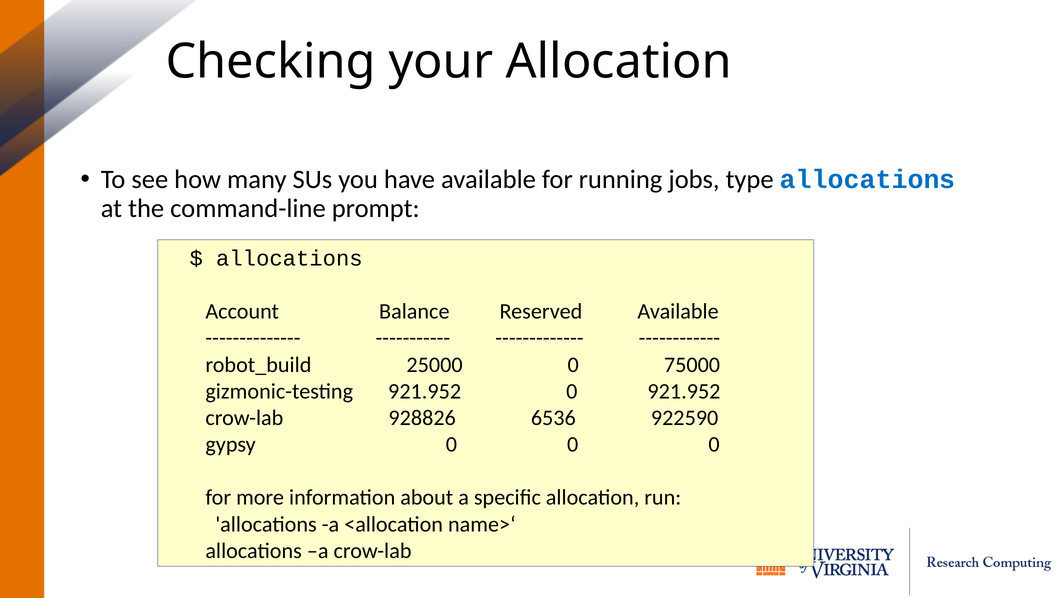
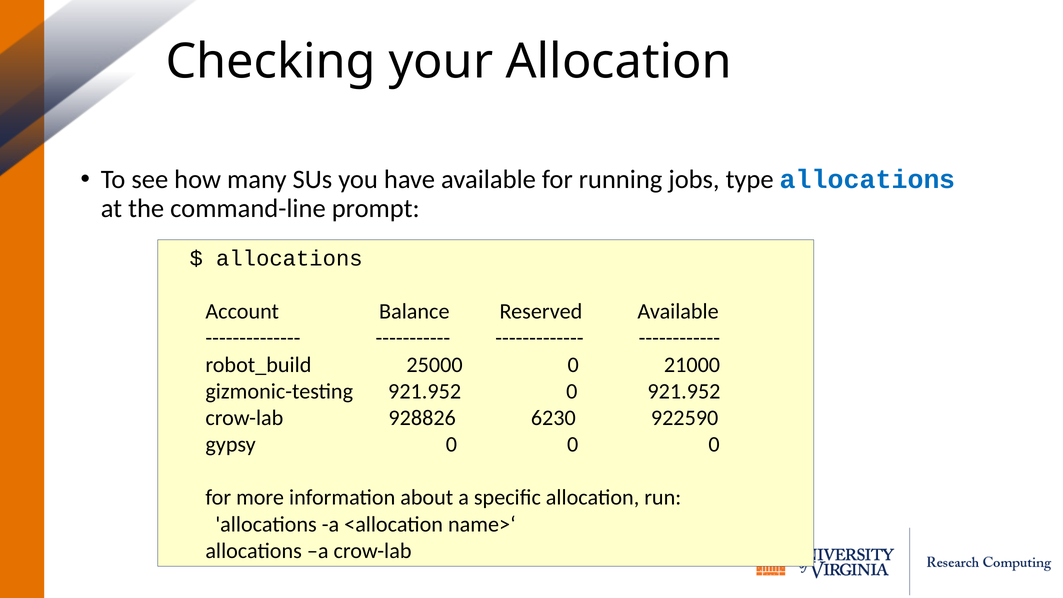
75000: 75000 -> 21000
6536: 6536 -> 6230
